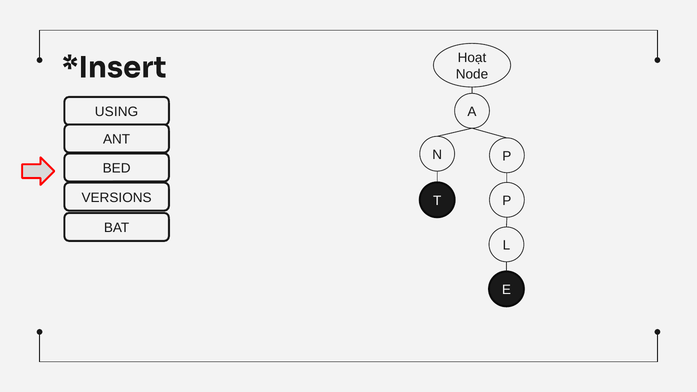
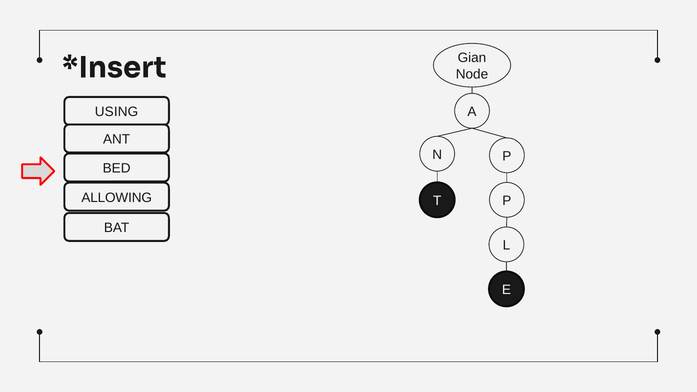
Hoạt: Hoạt -> Gian
VERSIONS: VERSIONS -> ALLOWING
